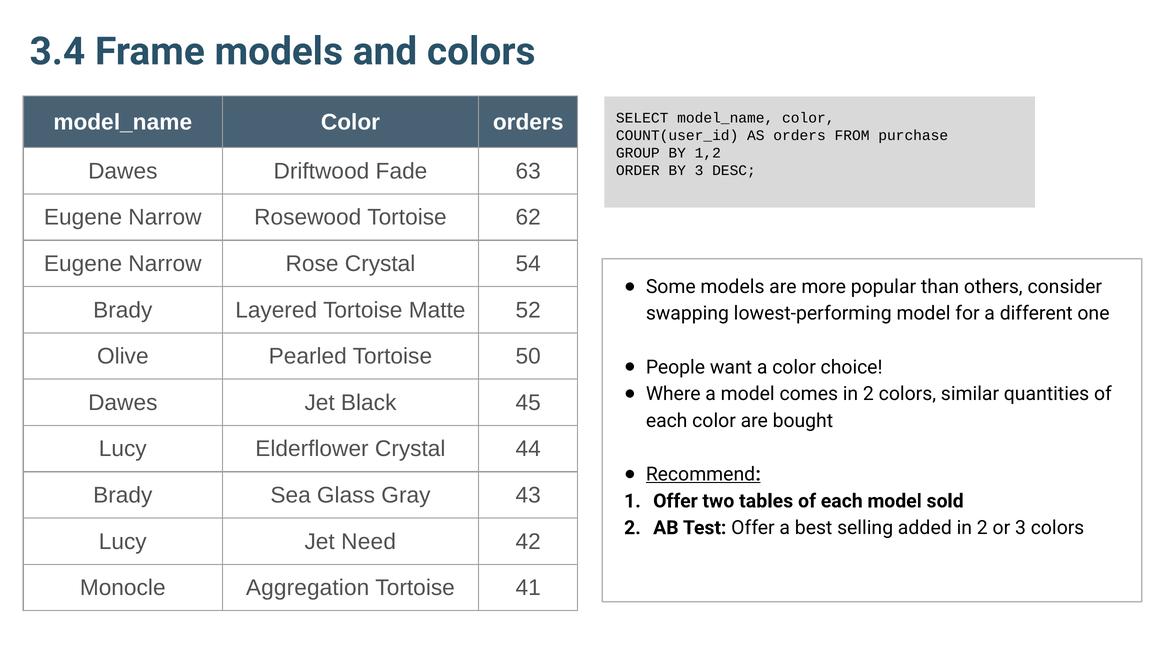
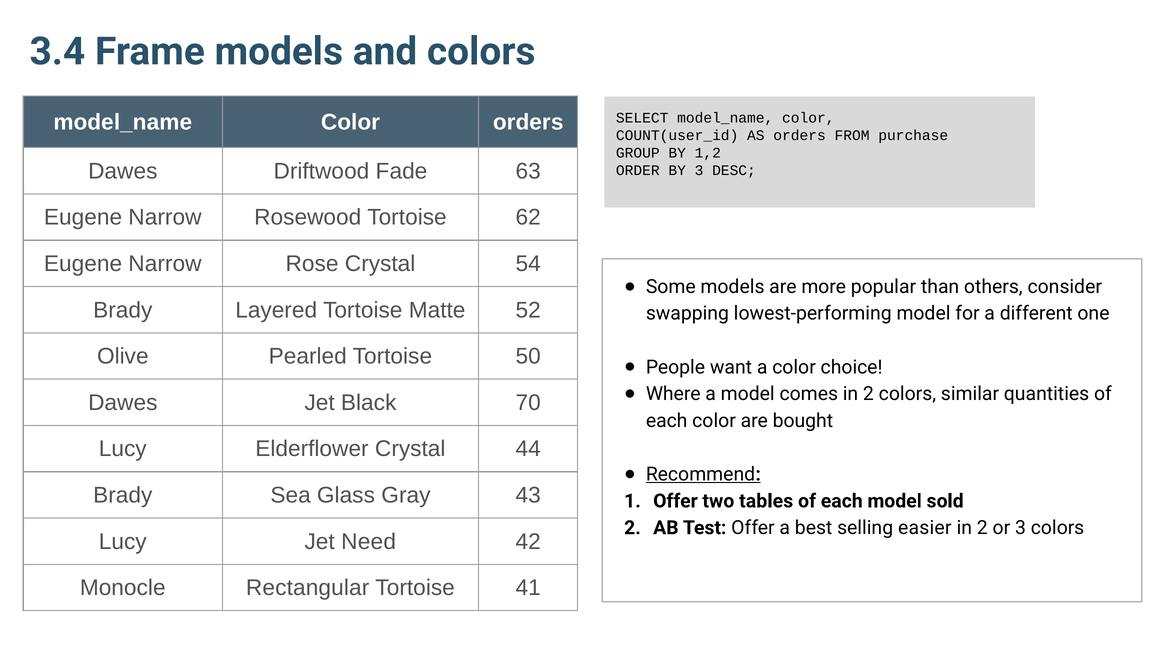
45: 45 -> 70
added: added -> easier
Aggregation: Aggregation -> Rectangular
